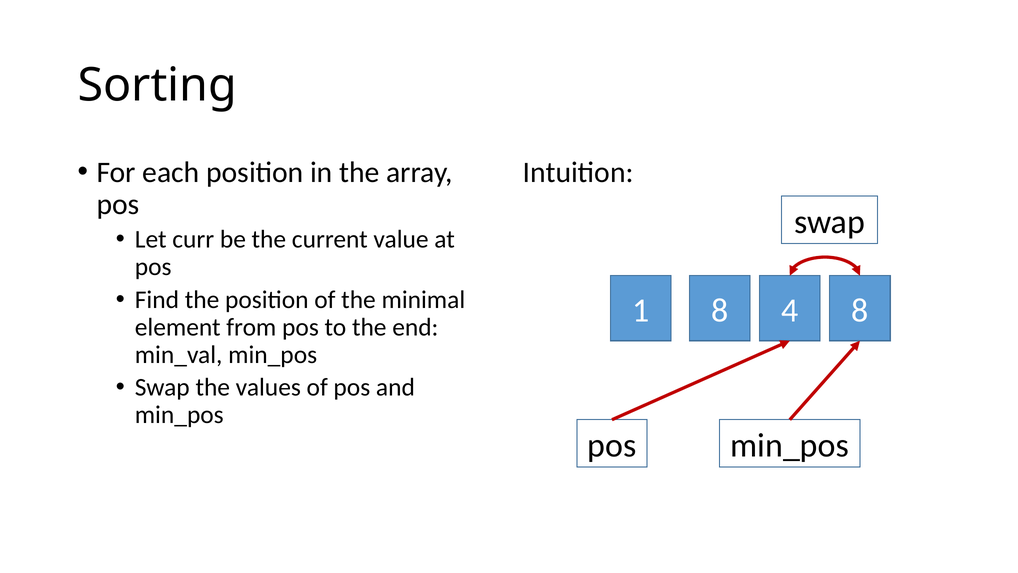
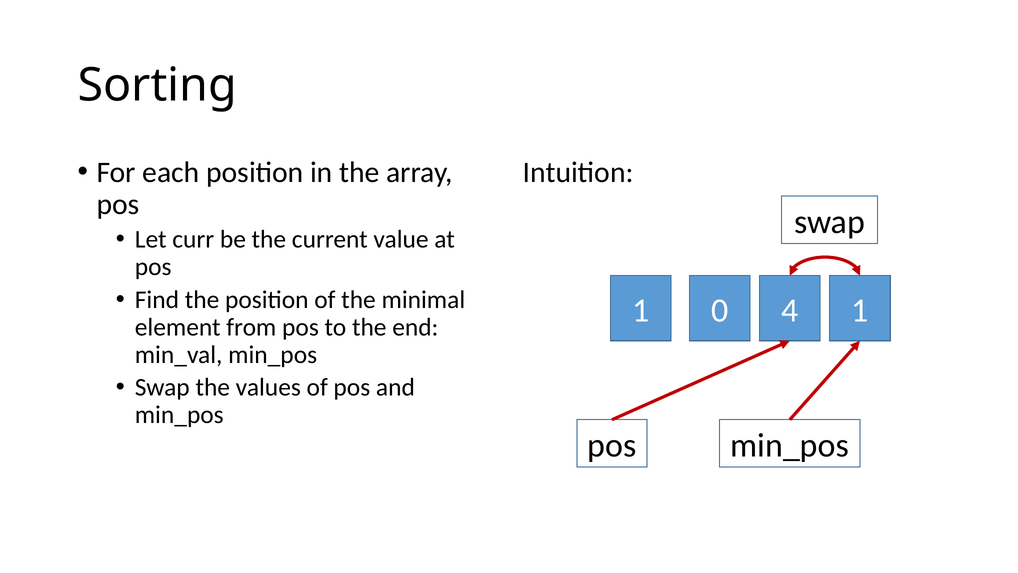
1 8: 8 -> 0
4 8: 8 -> 1
